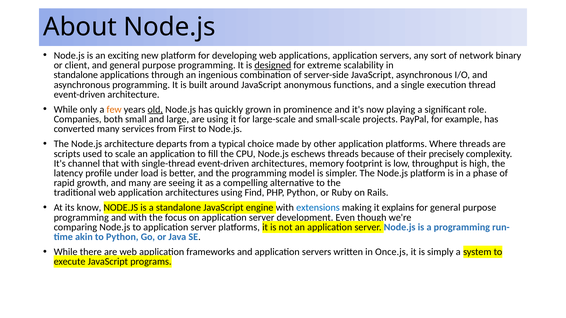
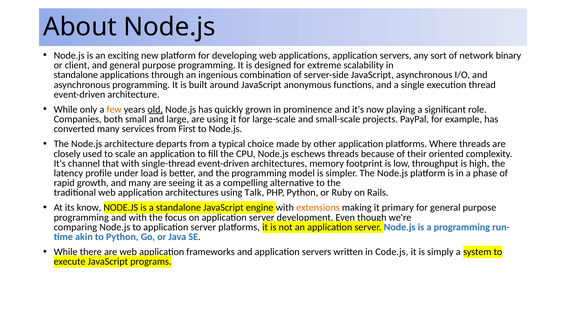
designed underline: present -> none
scripts: scripts -> closely
precisely: precisely -> oriented
Find: Find -> Talk
extensions colour: blue -> orange
explains: explains -> primary
Once.js: Once.js -> Code.js
